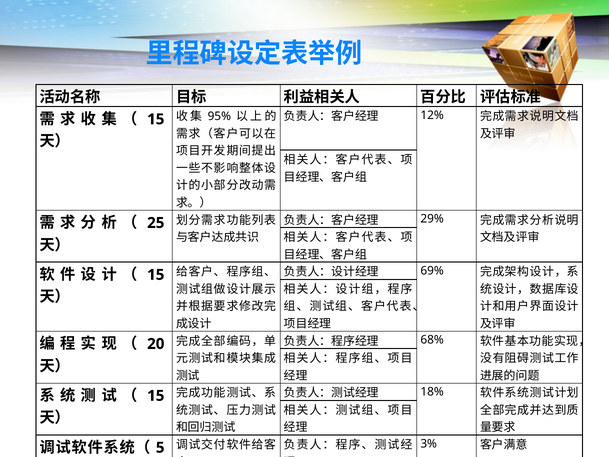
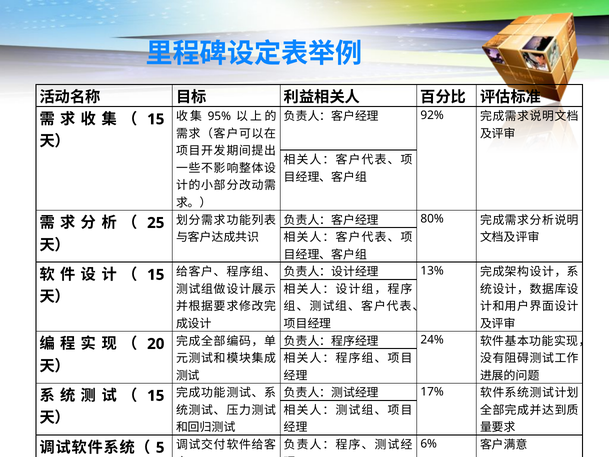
12%: 12% -> 92%
29%: 29% -> 80%
69%: 69% -> 13%
68%: 68% -> 24%
18%: 18% -> 17%
3%: 3% -> 6%
